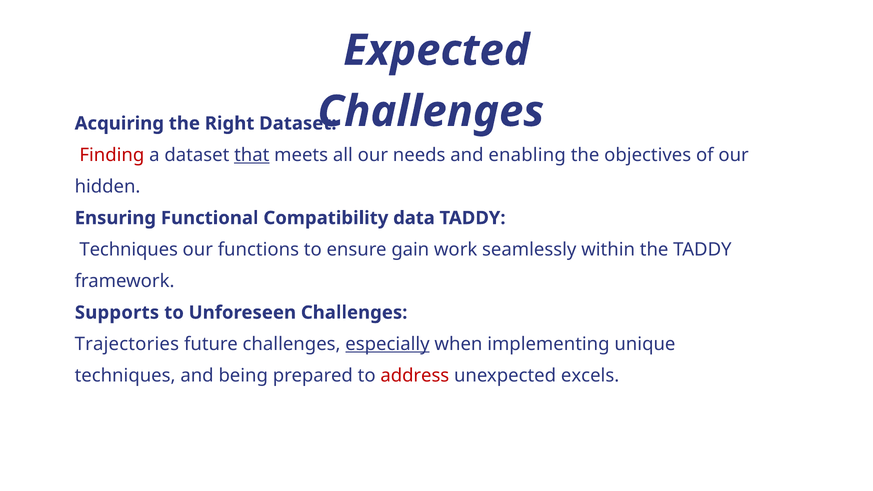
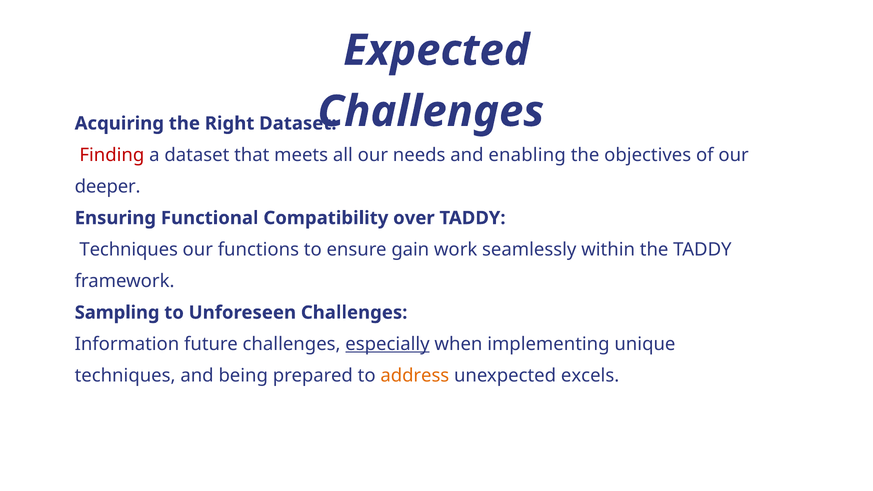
that underline: present -> none
hidden: hidden -> deeper
data: data -> over
Supports: Supports -> Sampling
Trajectories: Trajectories -> Information
address colour: red -> orange
